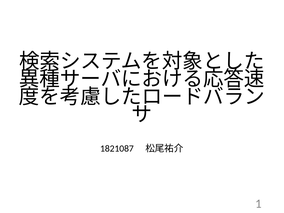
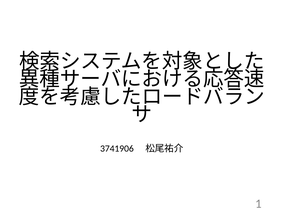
1821087: 1821087 -> 3741906
